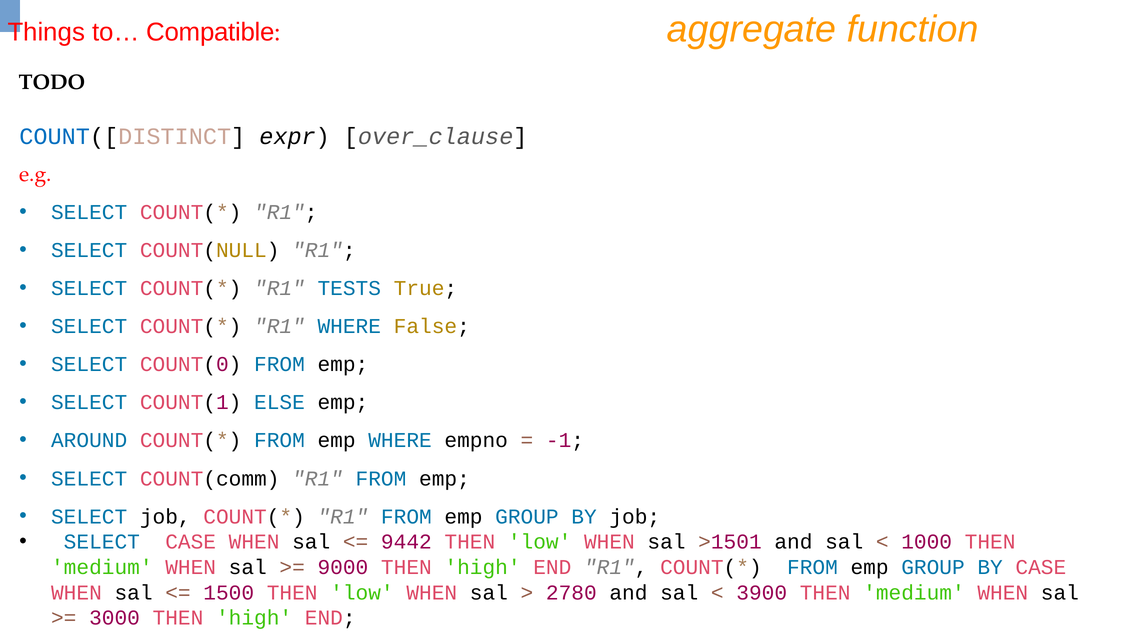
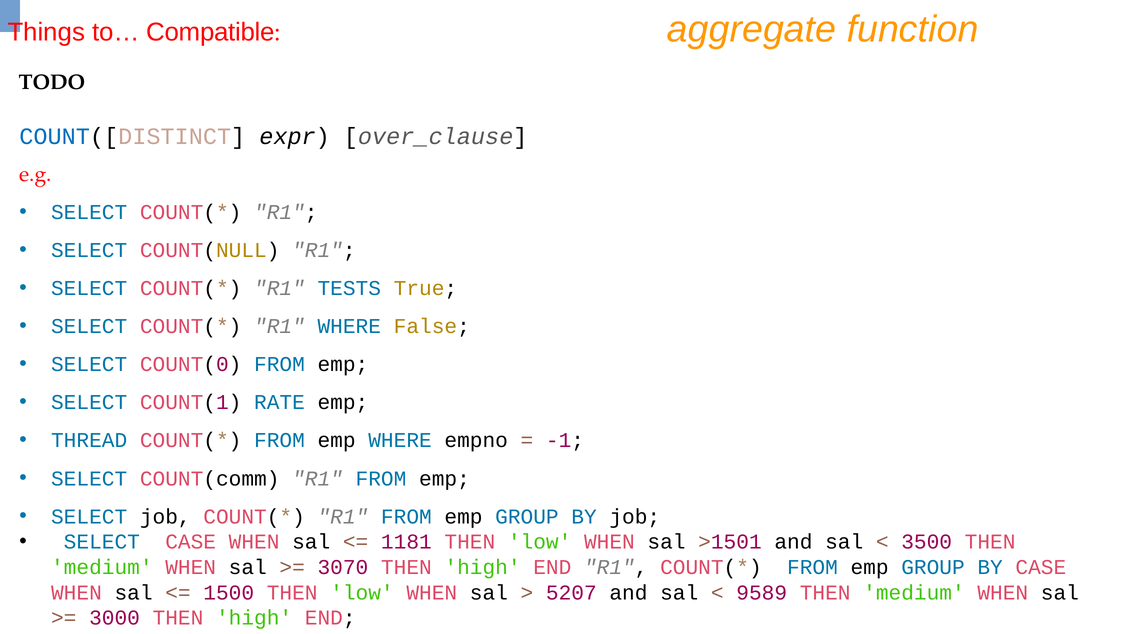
ELSE: ELSE -> RATE
AROUND: AROUND -> THREAD
9442: 9442 -> 1181
1000: 1000 -> 3500
9000: 9000 -> 3070
2780: 2780 -> 5207
3900: 3900 -> 9589
